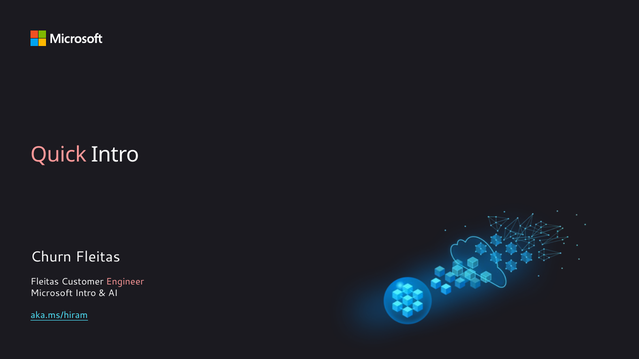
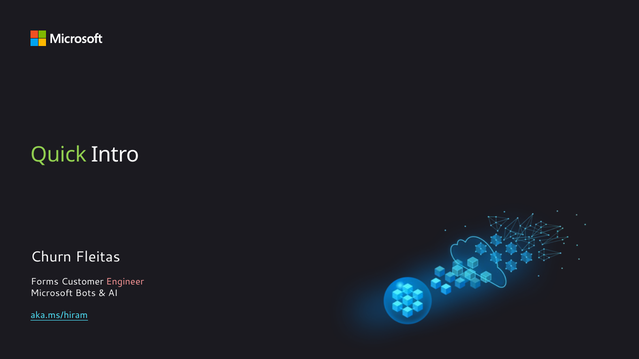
Quick colour: pink -> light green
Fleitas at (45, 282): Fleitas -> Forms
Microsoft Intro: Intro -> Bots
